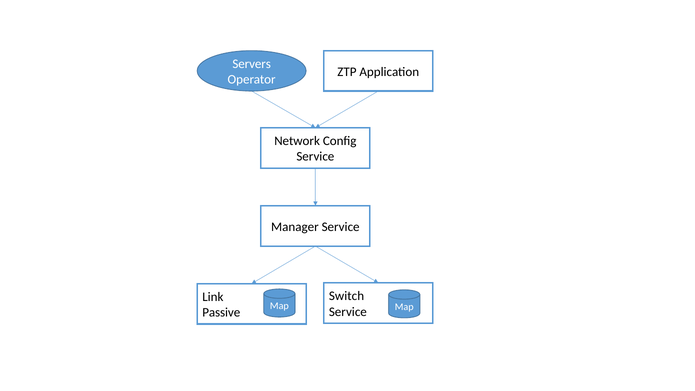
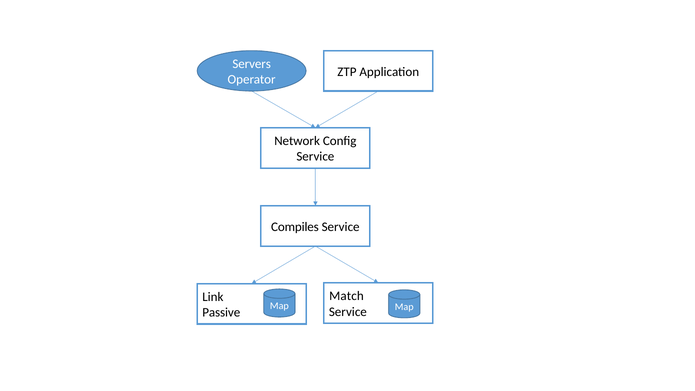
Manager: Manager -> Compiles
Switch: Switch -> Match
